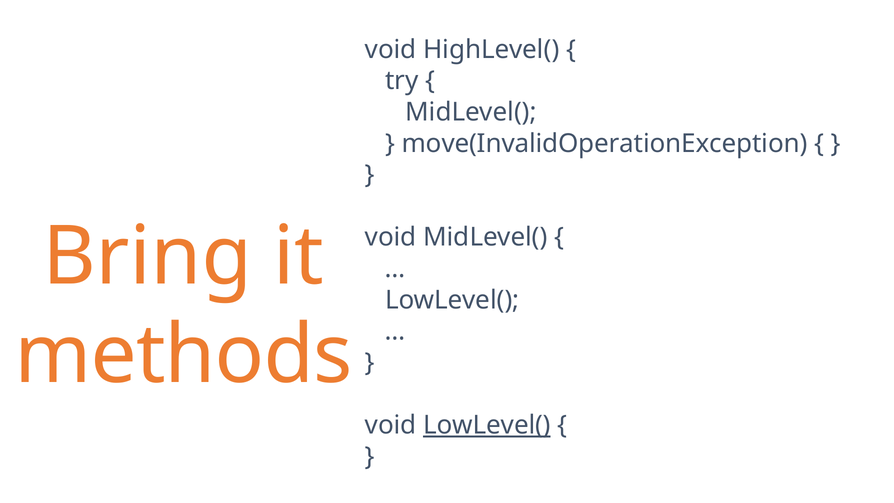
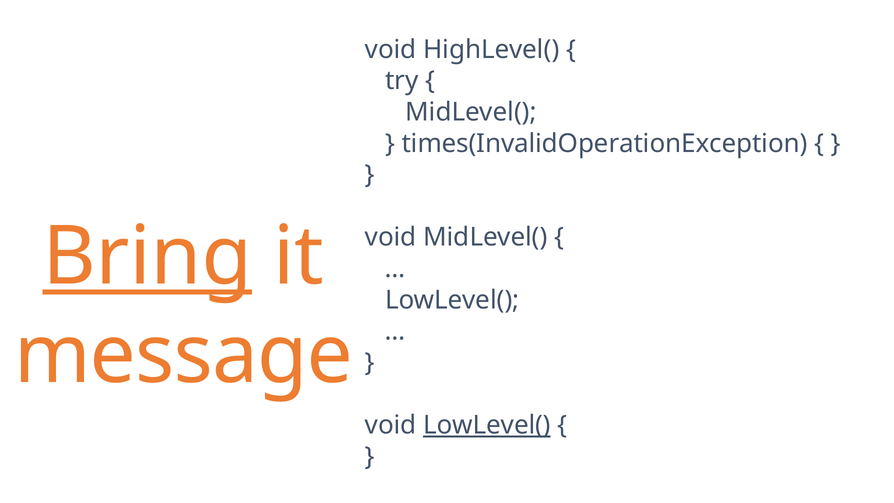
move(InvalidOperationException: move(InvalidOperationException -> times(InvalidOperationException
Bring underline: none -> present
methods: methods -> message
